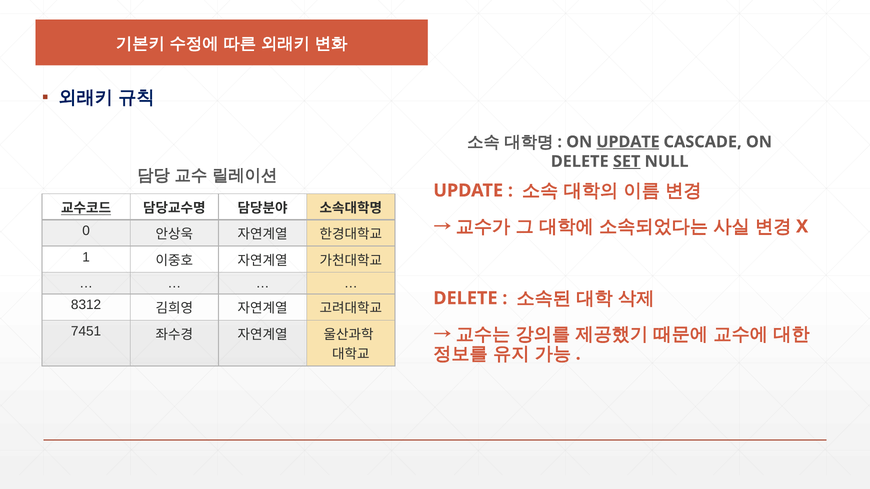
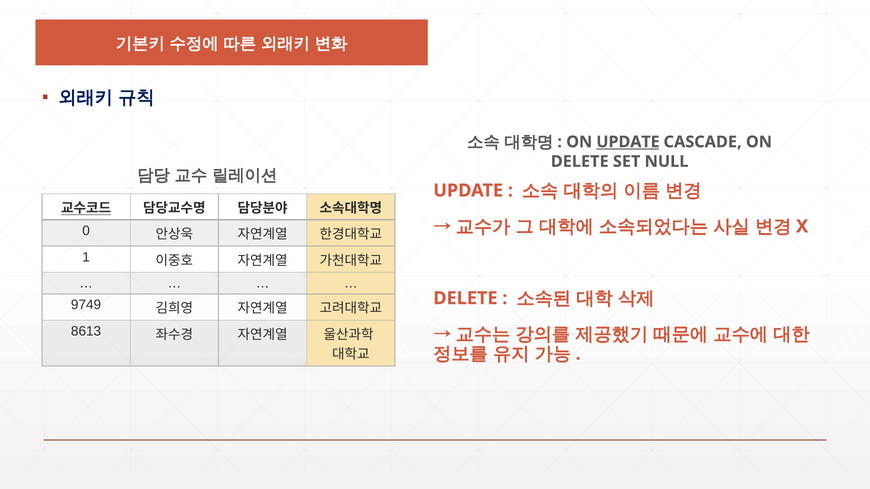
SET underline: present -> none
8312: 8312 -> 9749
7451: 7451 -> 8613
